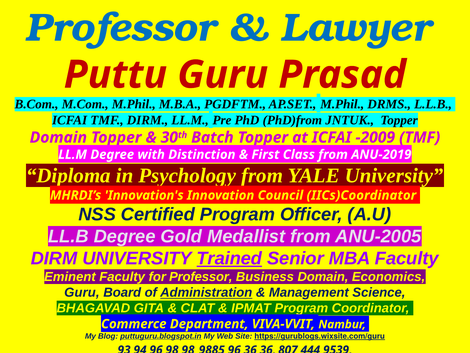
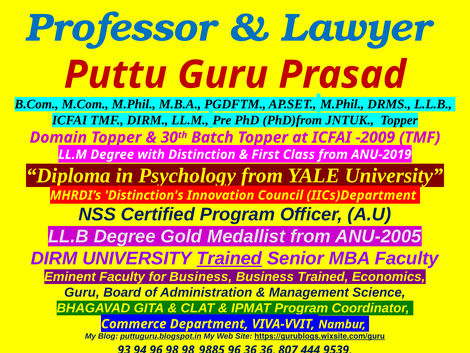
Innovation's: Innovation's -> Distinction's
IICs)Coordinator: IICs)Coordinator -> IICs)Department
for Professor: Professor -> Business
Business Domain: Domain -> Trained
Administration underline: present -> none
